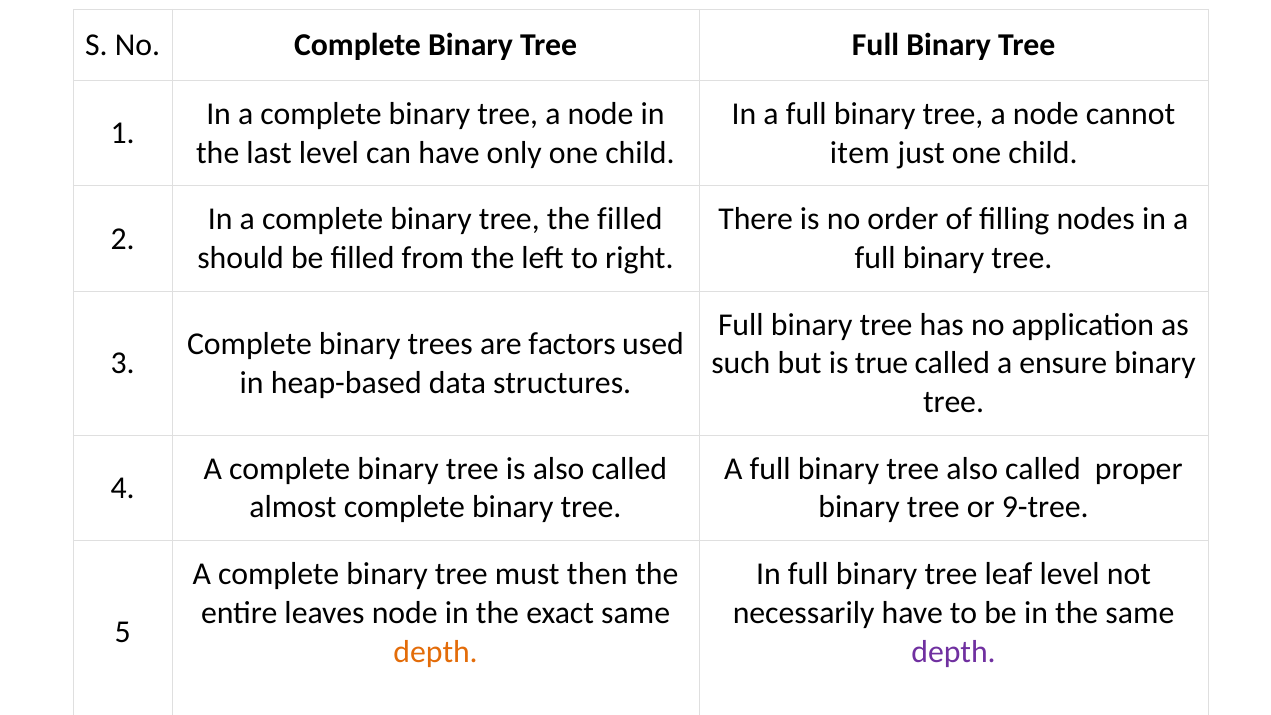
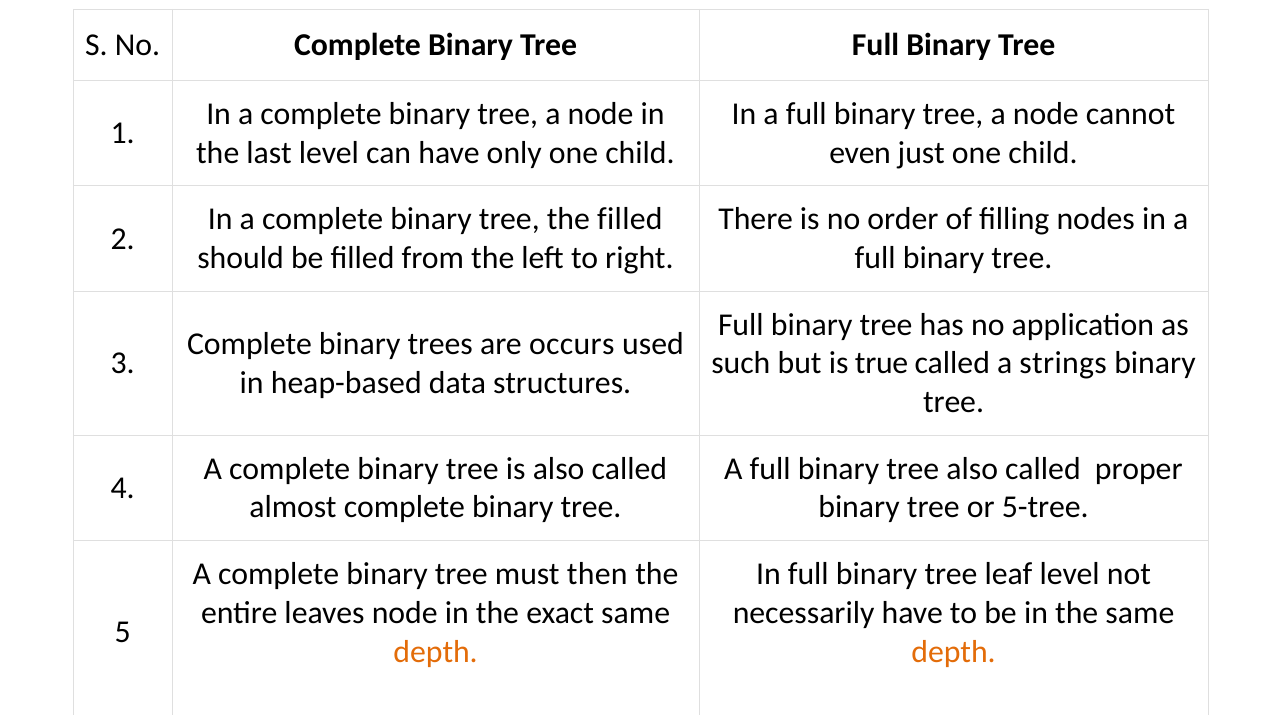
item: item -> even
factors: factors -> occurs
ensure: ensure -> strings
9-tree: 9-tree -> 5-tree
depth at (954, 651) colour: purple -> orange
